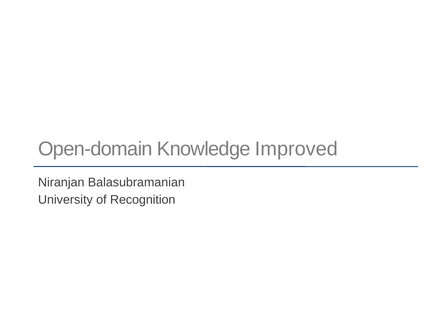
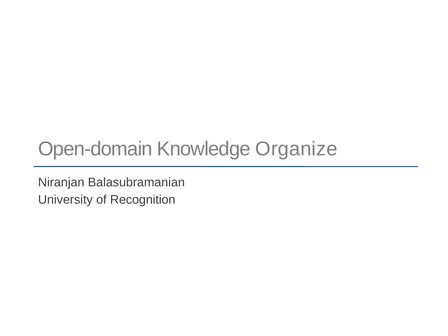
Improved: Improved -> Organize
